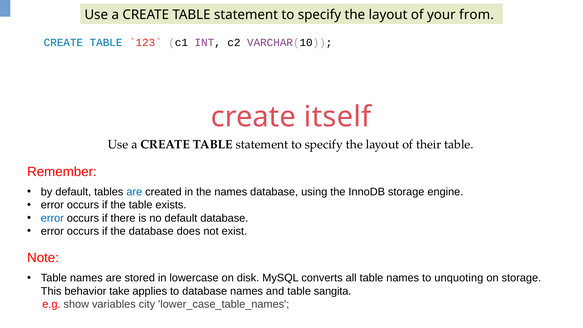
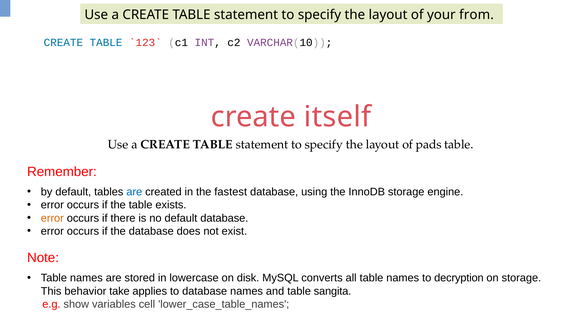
their: their -> pads
the names: names -> fastest
error at (52, 218) colour: blue -> orange
unquoting: unquoting -> decryption
city: city -> cell
